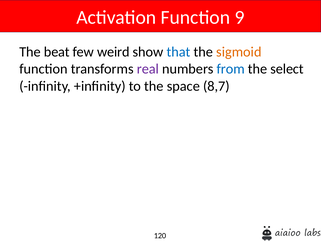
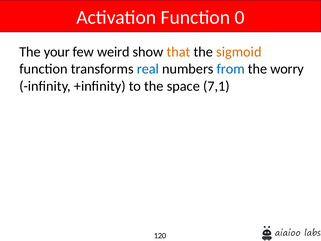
9: 9 -> 0
beat: beat -> your
that colour: blue -> orange
real colour: purple -> blue
select: select -> worry
8,7: 8,7 -> 7,1
